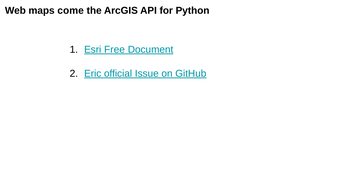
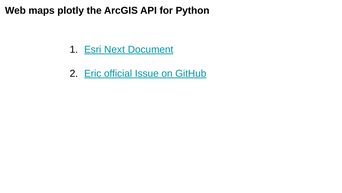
come: come -> plotly
Free: Free -> Next
